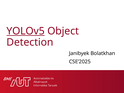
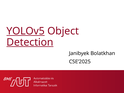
Detection underline: none -> present
